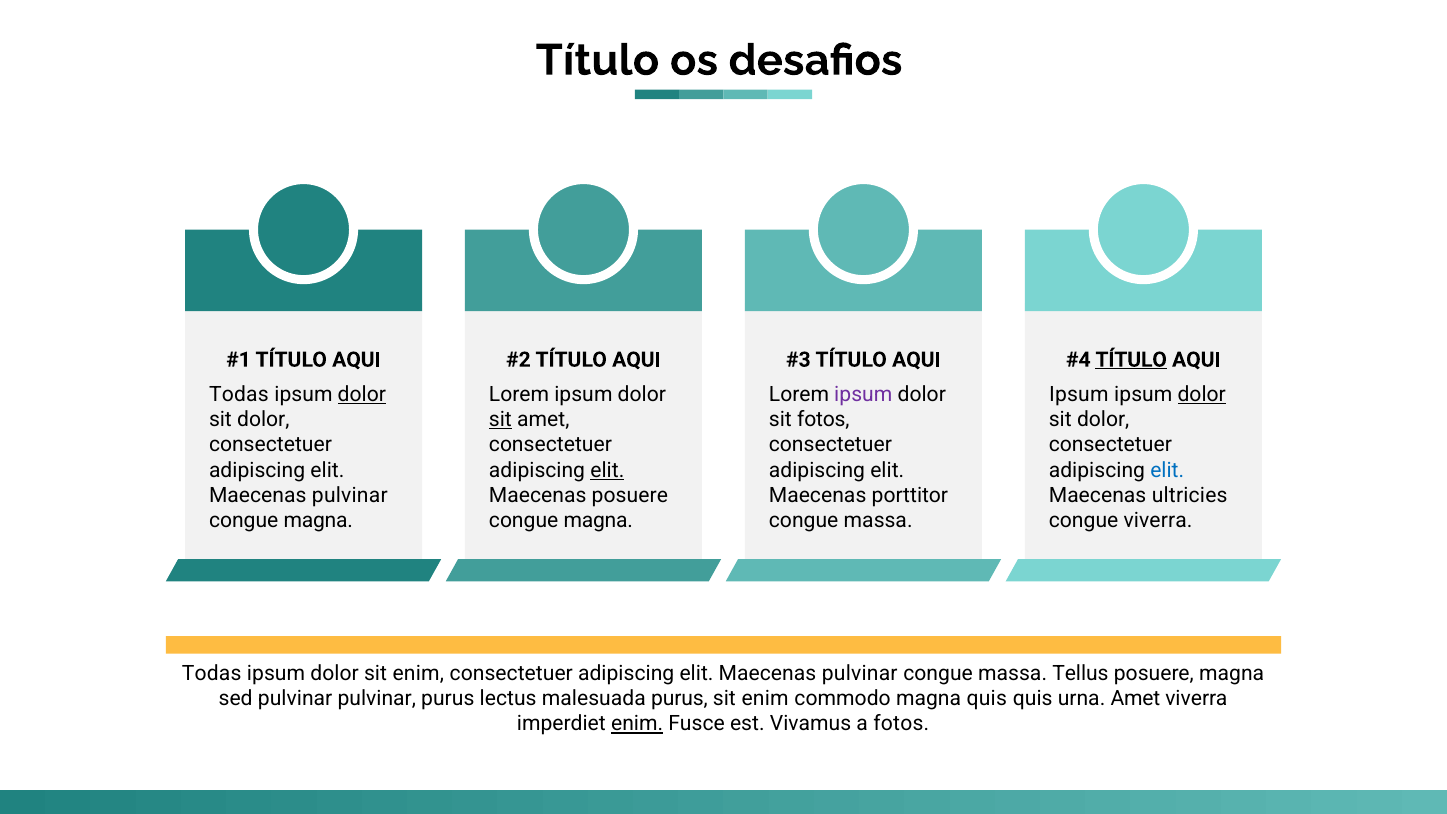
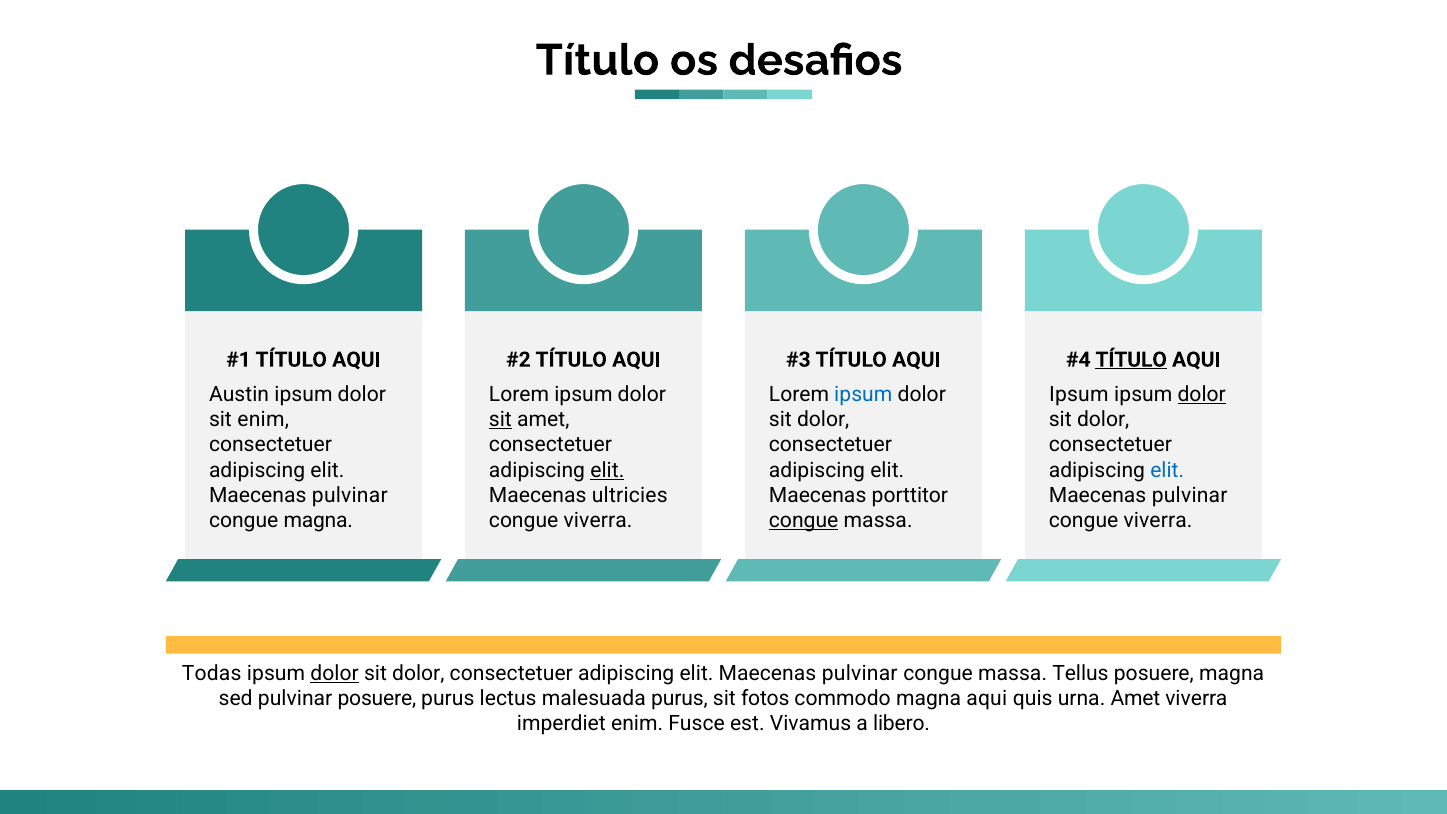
Todas at (239, 394): Todas -> Austin
dolor at (362, 394) underline: present -> none
ipsum at (863, 394) colour: purple -> blue
dolor at (263, 419): dolor -> enim
fotos at (823, 419): fotos -> dolor
Maecenas posuere: posuere -> ultricies
ultricies at (1190, 495): ultricies -> pulvinar
magna at (598, 521): magna -> viverra
congue at (804, 521) underline: none -> present
dolor at (335, 673) underline: none -> present
enim at (418, 673): enim -> dolor
pulvinar pulvinar: pulvinar -> posuere
enim at (765, 699): enim -> fotos
magna quis: quis -> aqui
enim at (637, 724) underline: present -> none
a fotos: fotos -> libero
